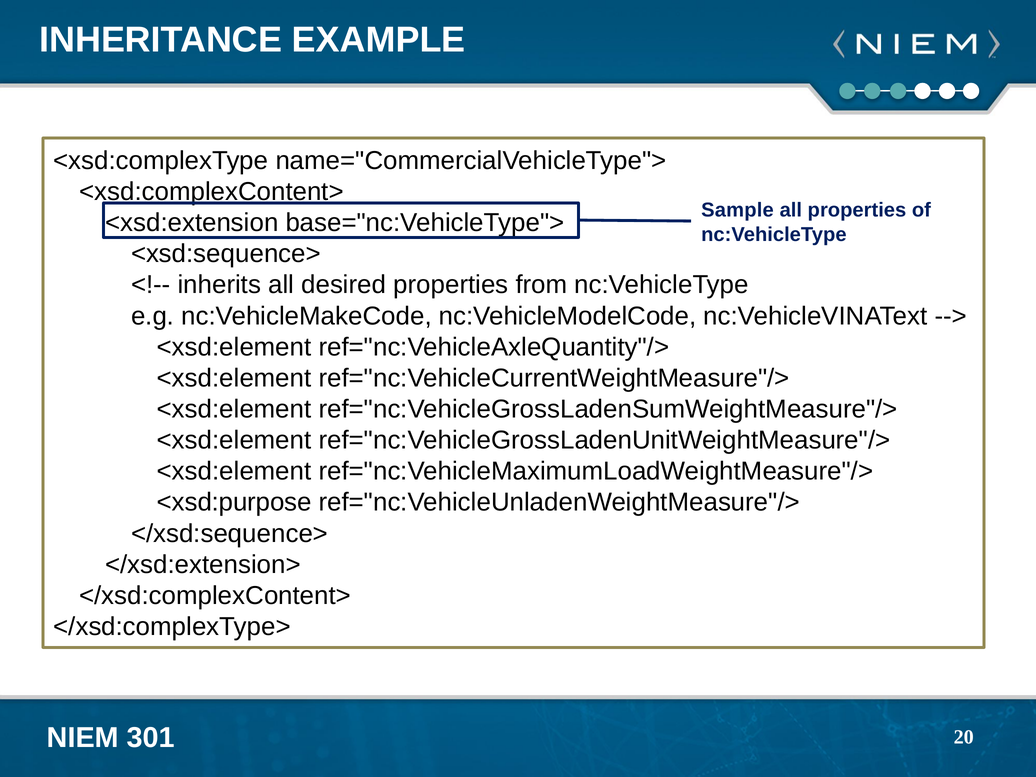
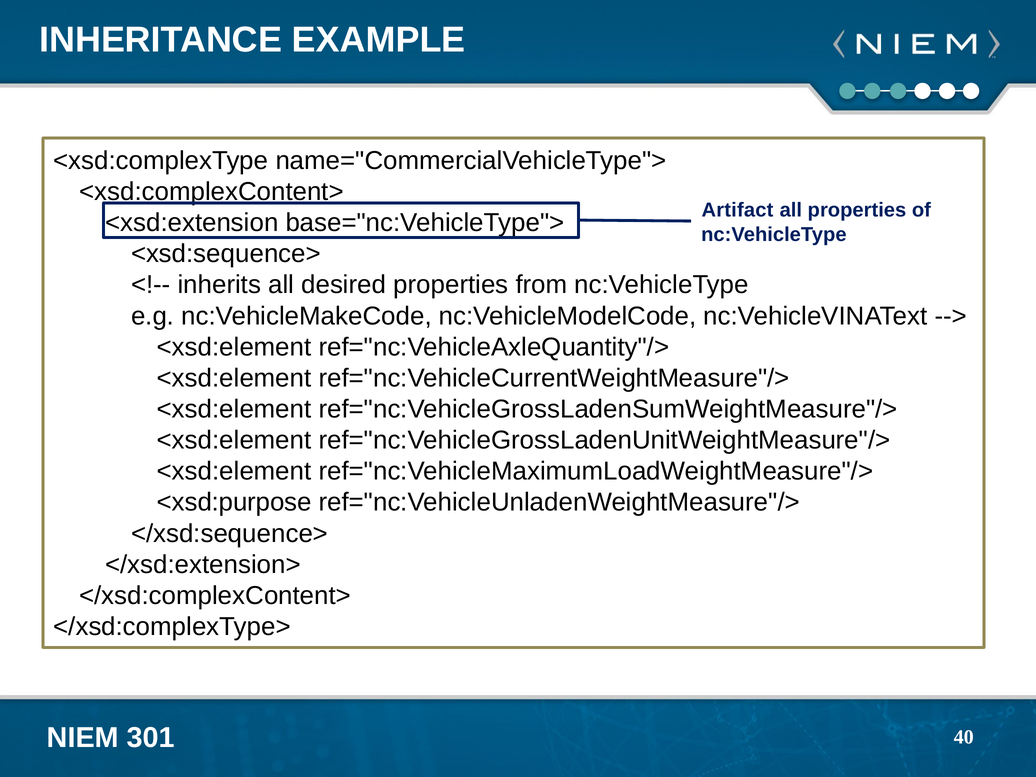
Sample: Sample -> Artifact
20: 20 -> 40
